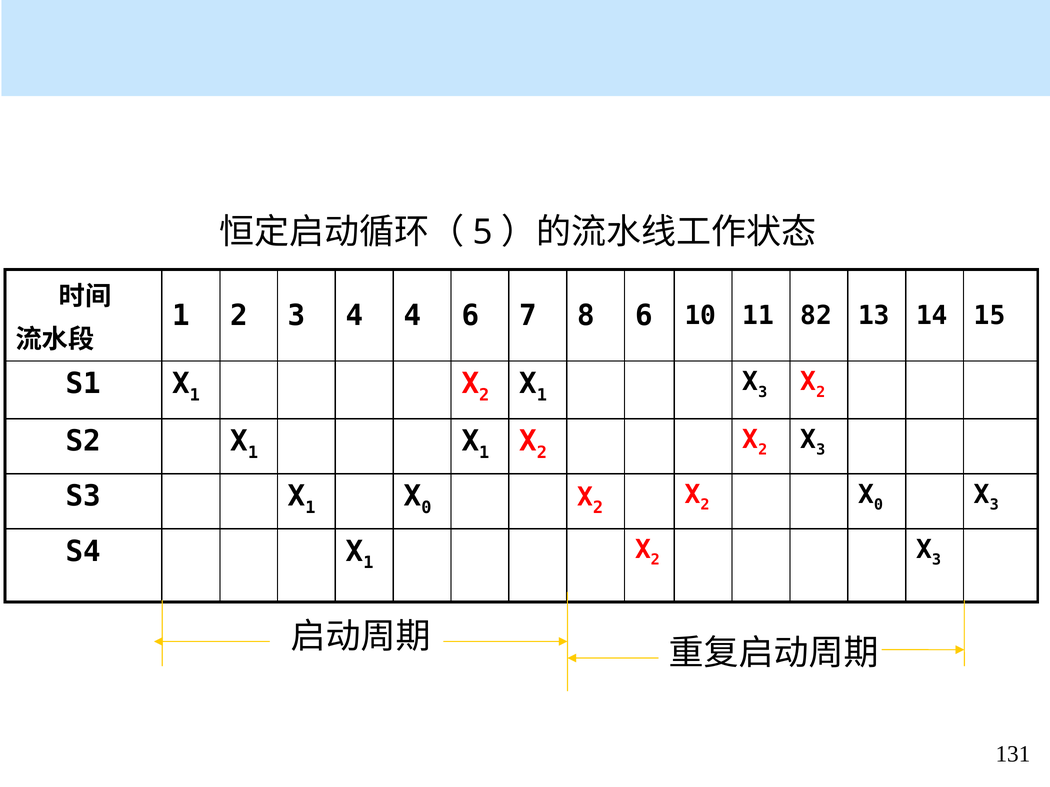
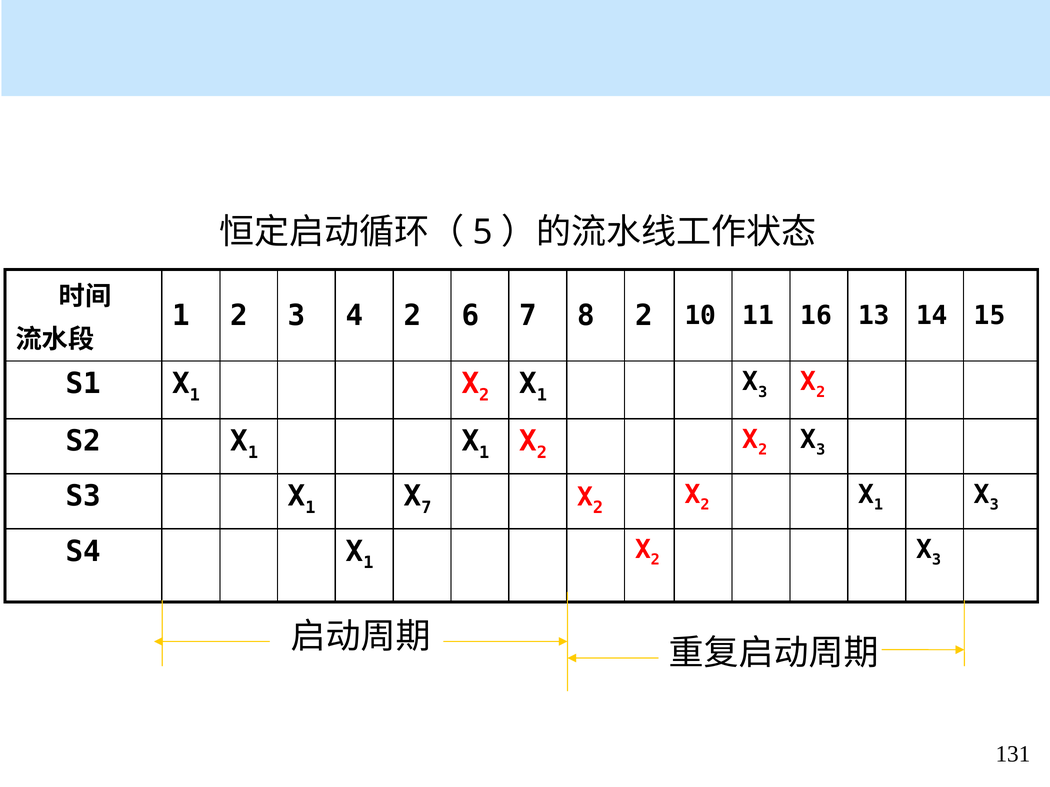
4 4: 4 -> 2
8 6: 6 -> 2
82: 82 -> 16
0 at (426, 508): 0 -> 7
0 at (879, 505): 0 -> 1
